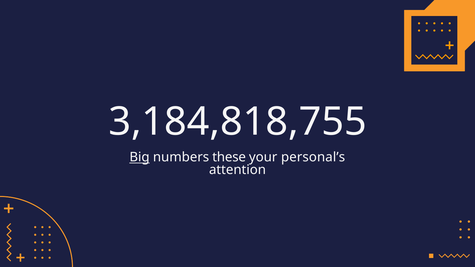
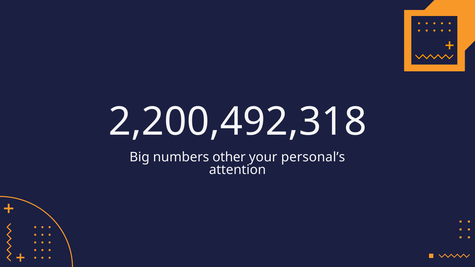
3,184,818,755: 3,184,818,755 -> 2,200,492,318
Big underline: present -> none
these: these -> other
